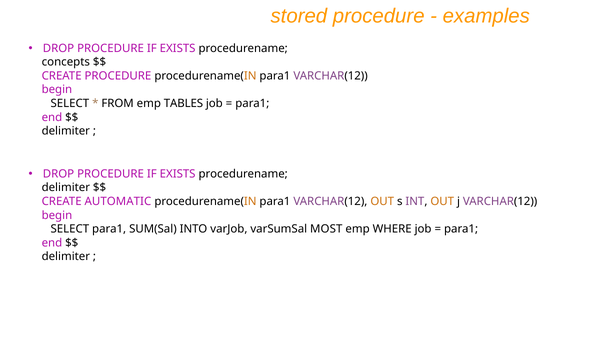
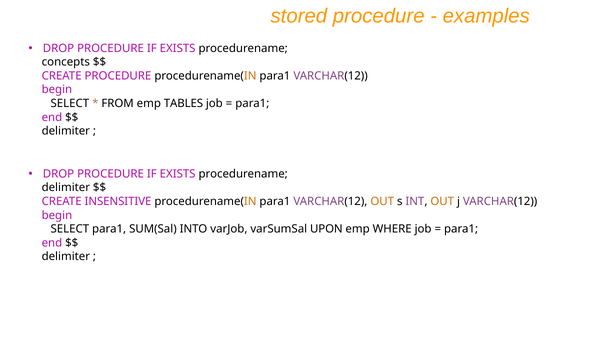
AUTOMATIC: AUTOMATIC -> INSENSITIVE
MOST: MOST -> UPON
